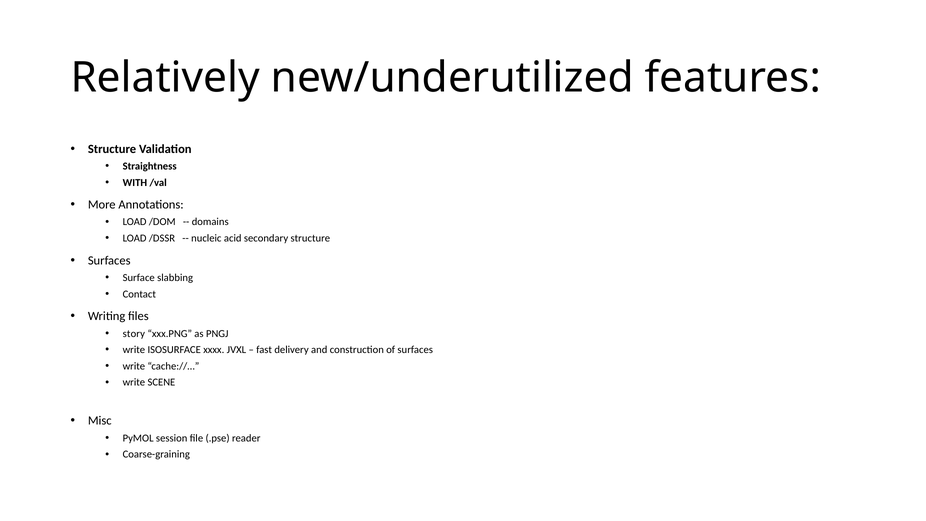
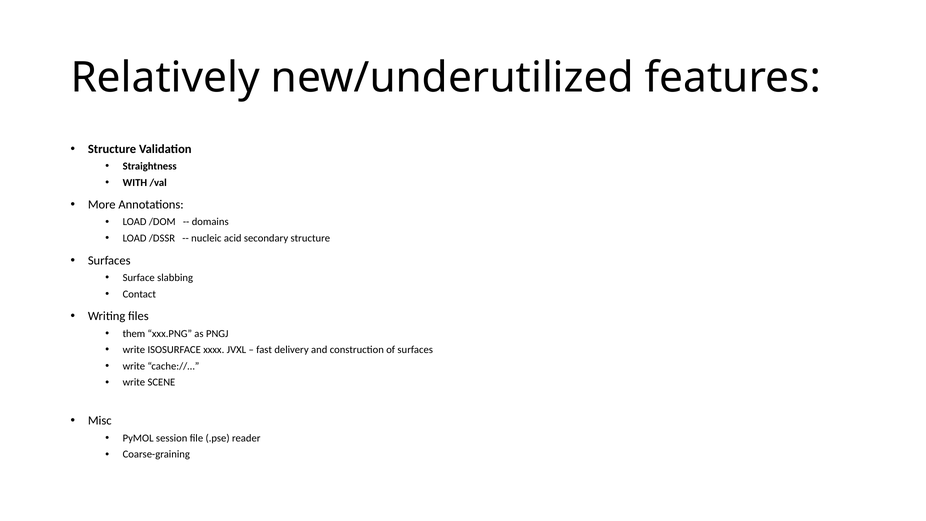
story: story -> them
